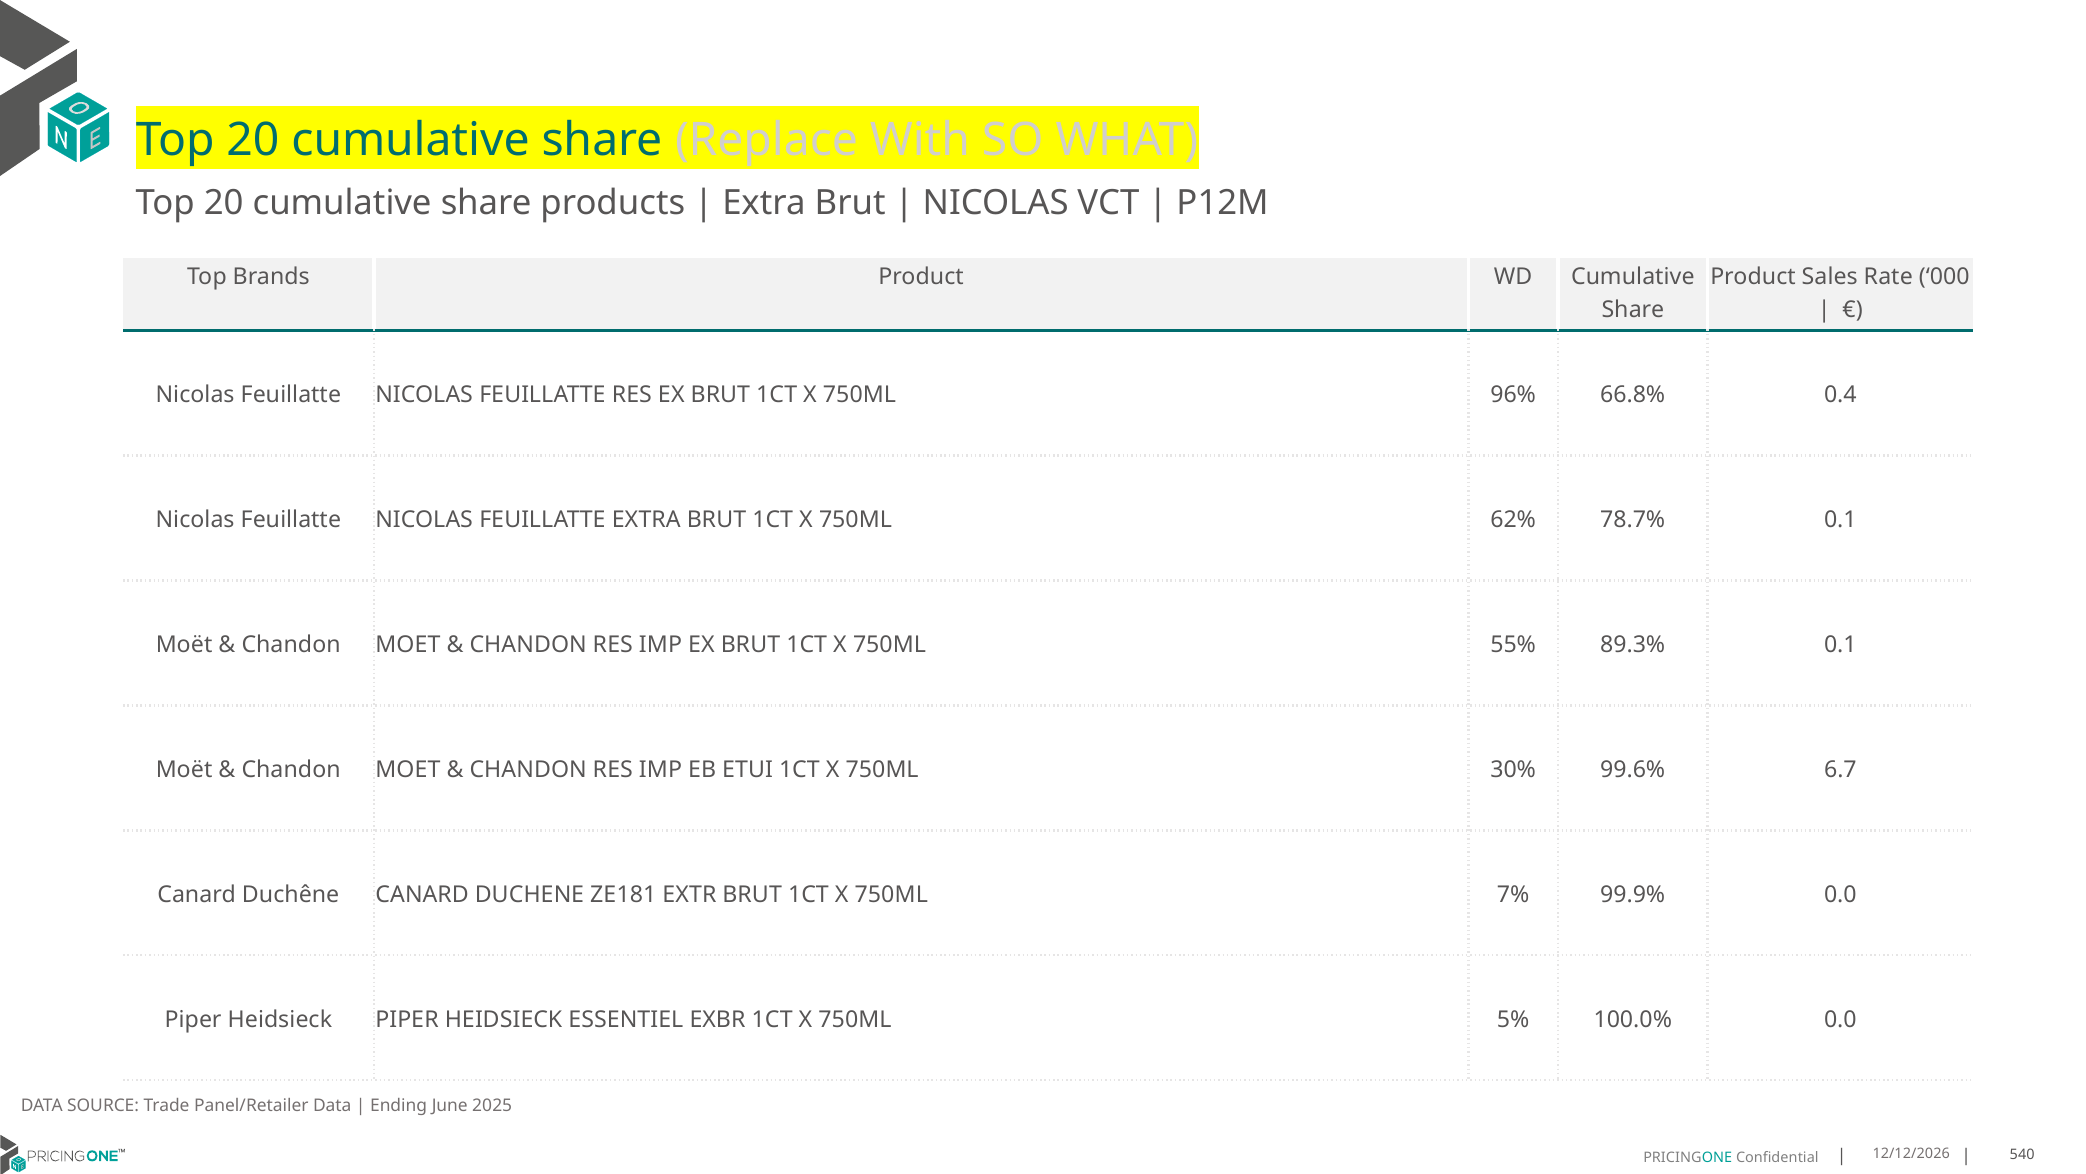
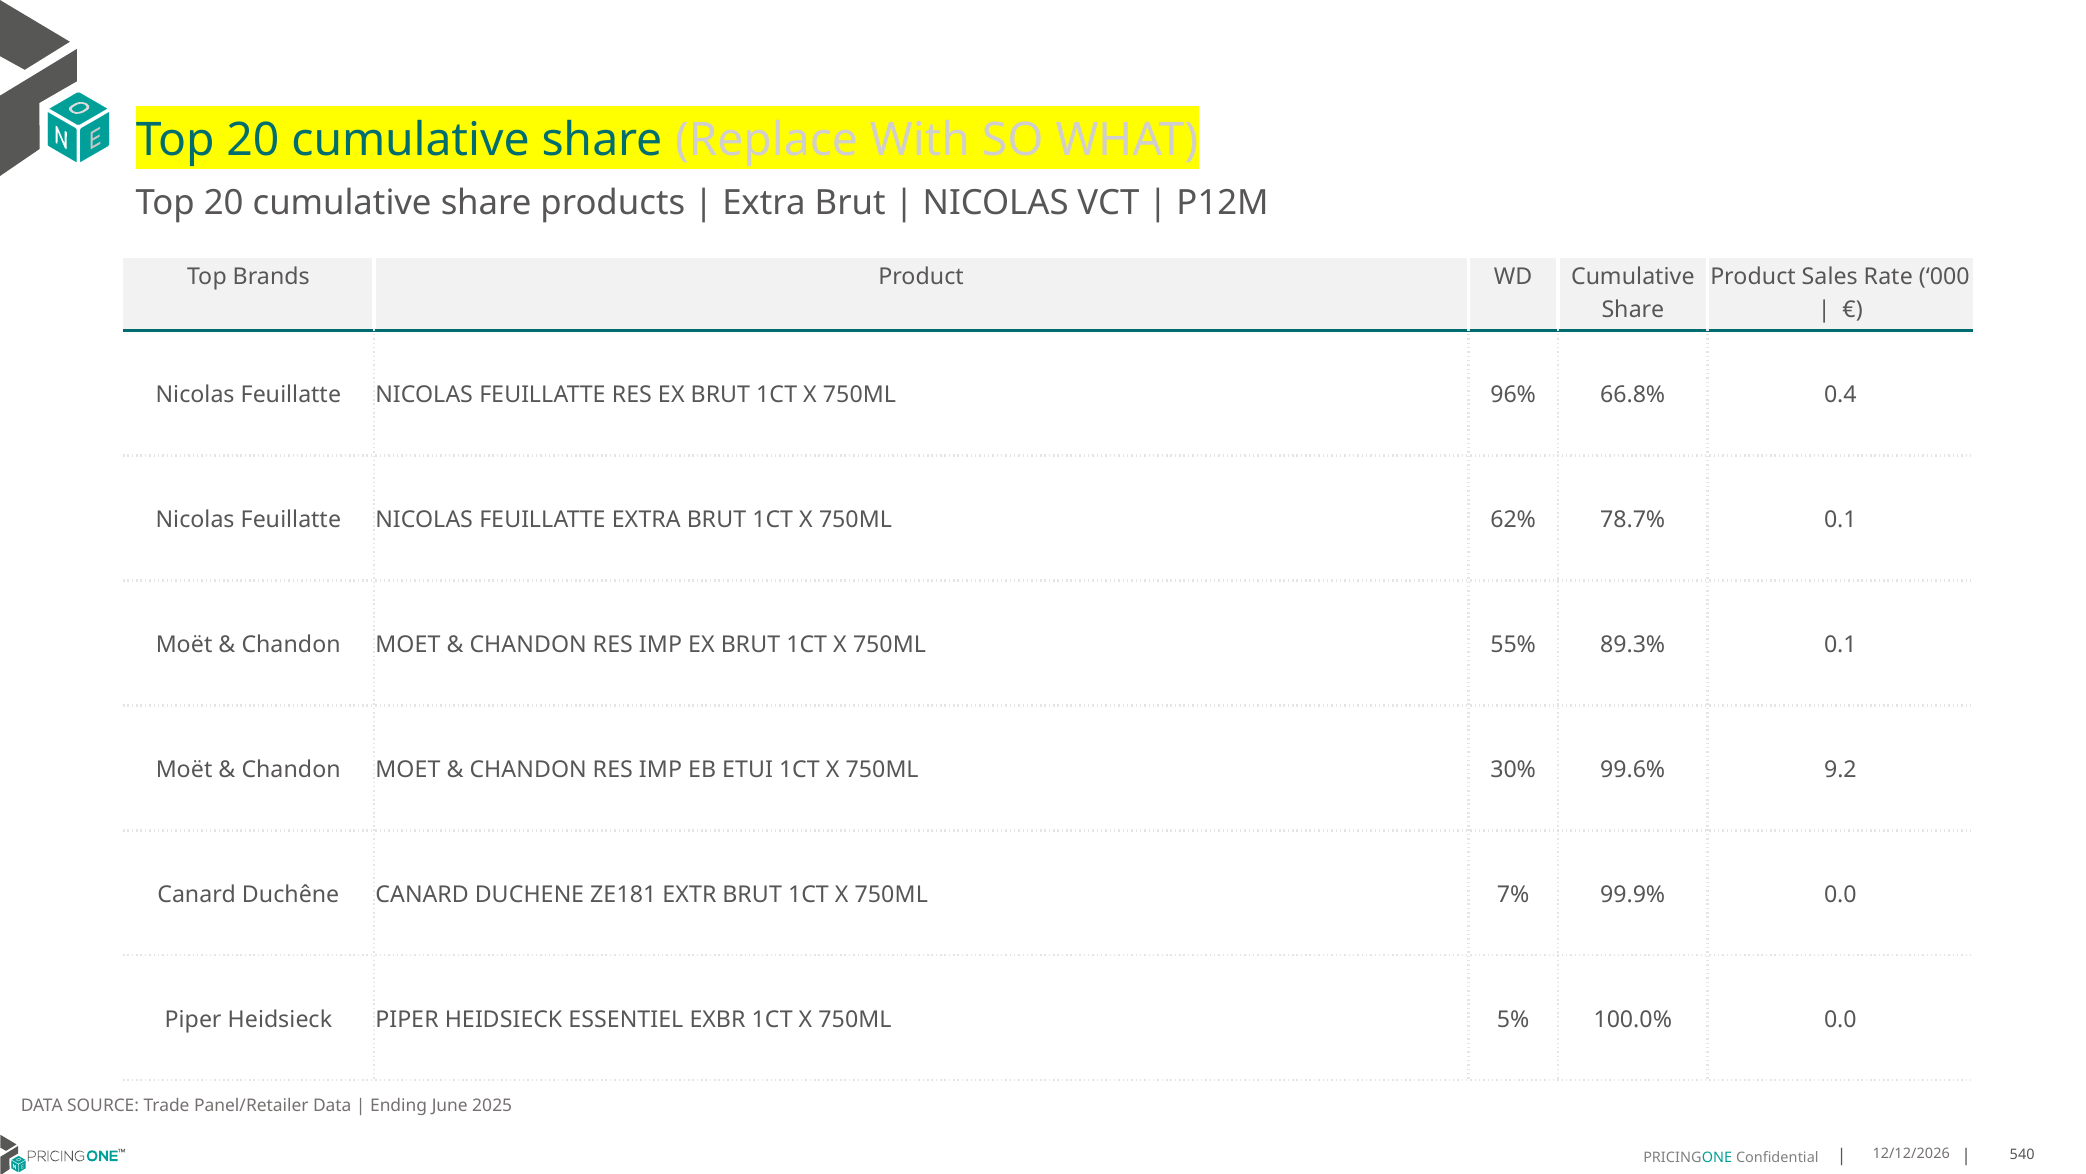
6.7: 6.7 -> 9.2
